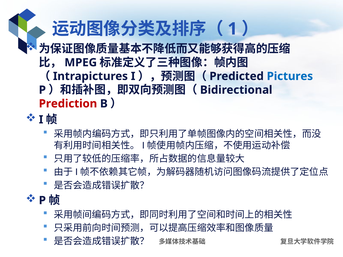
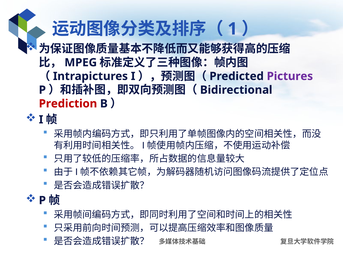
Pictures colour: blue -> purple
